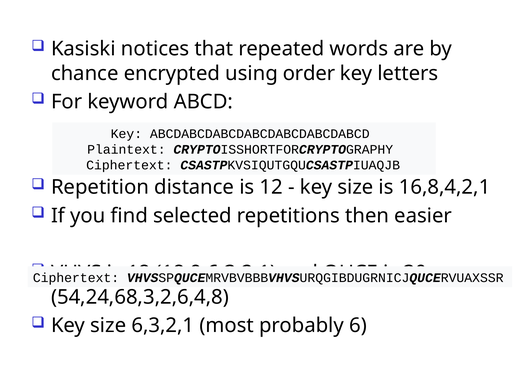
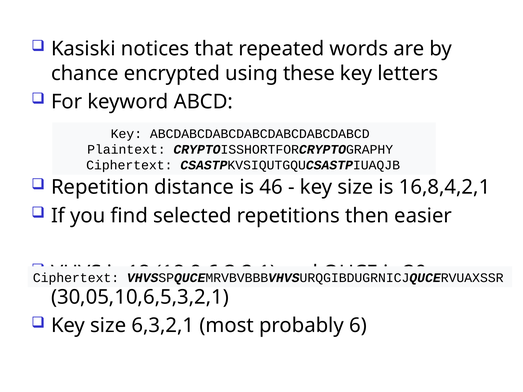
order: order -> these
12: 12 -> 46
54,24,68,3,2,6,4,8: 54,24,68,3,2,6,4,8 -> 30,05,10,6,5,3,2,1
